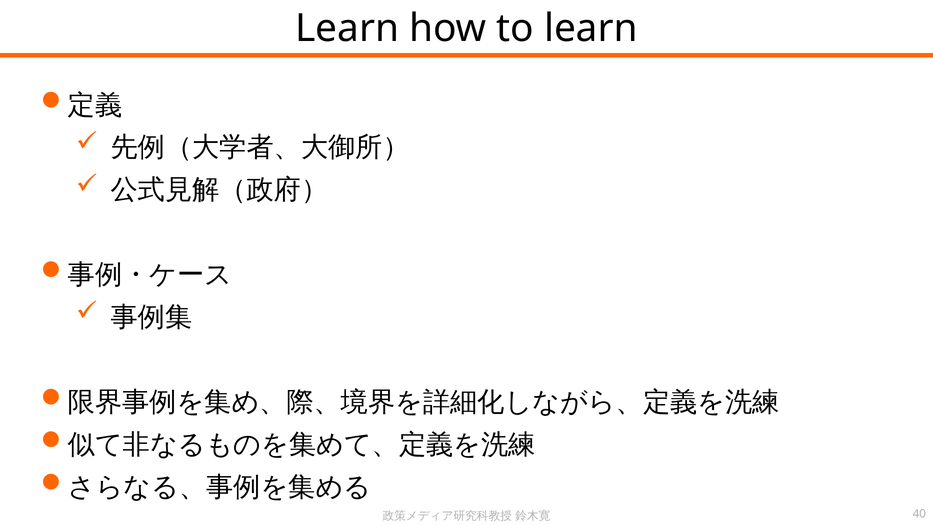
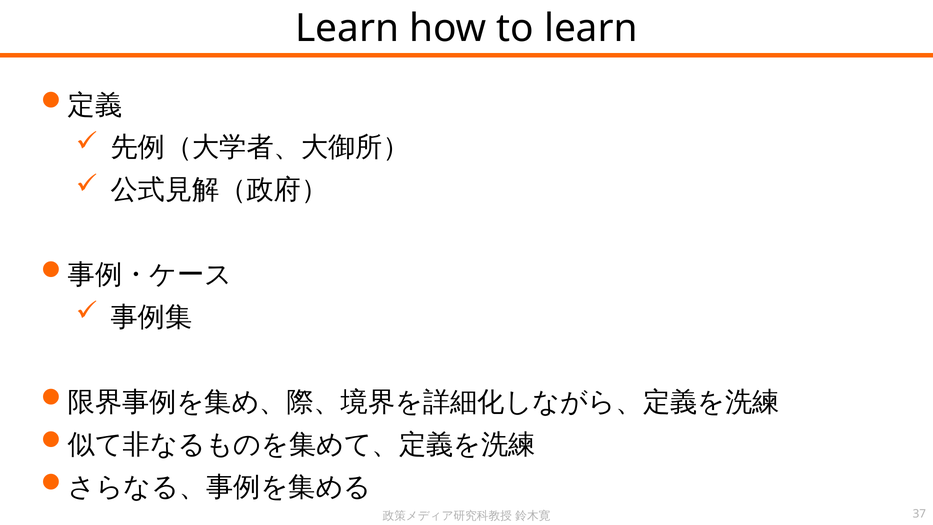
40: 40 -> 37
